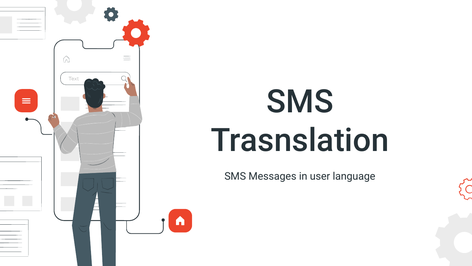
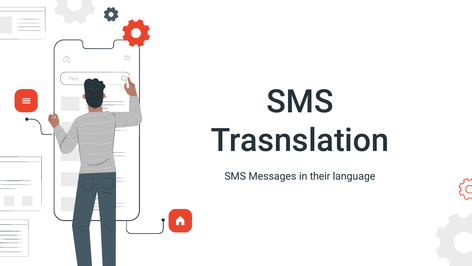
user: user -> their
